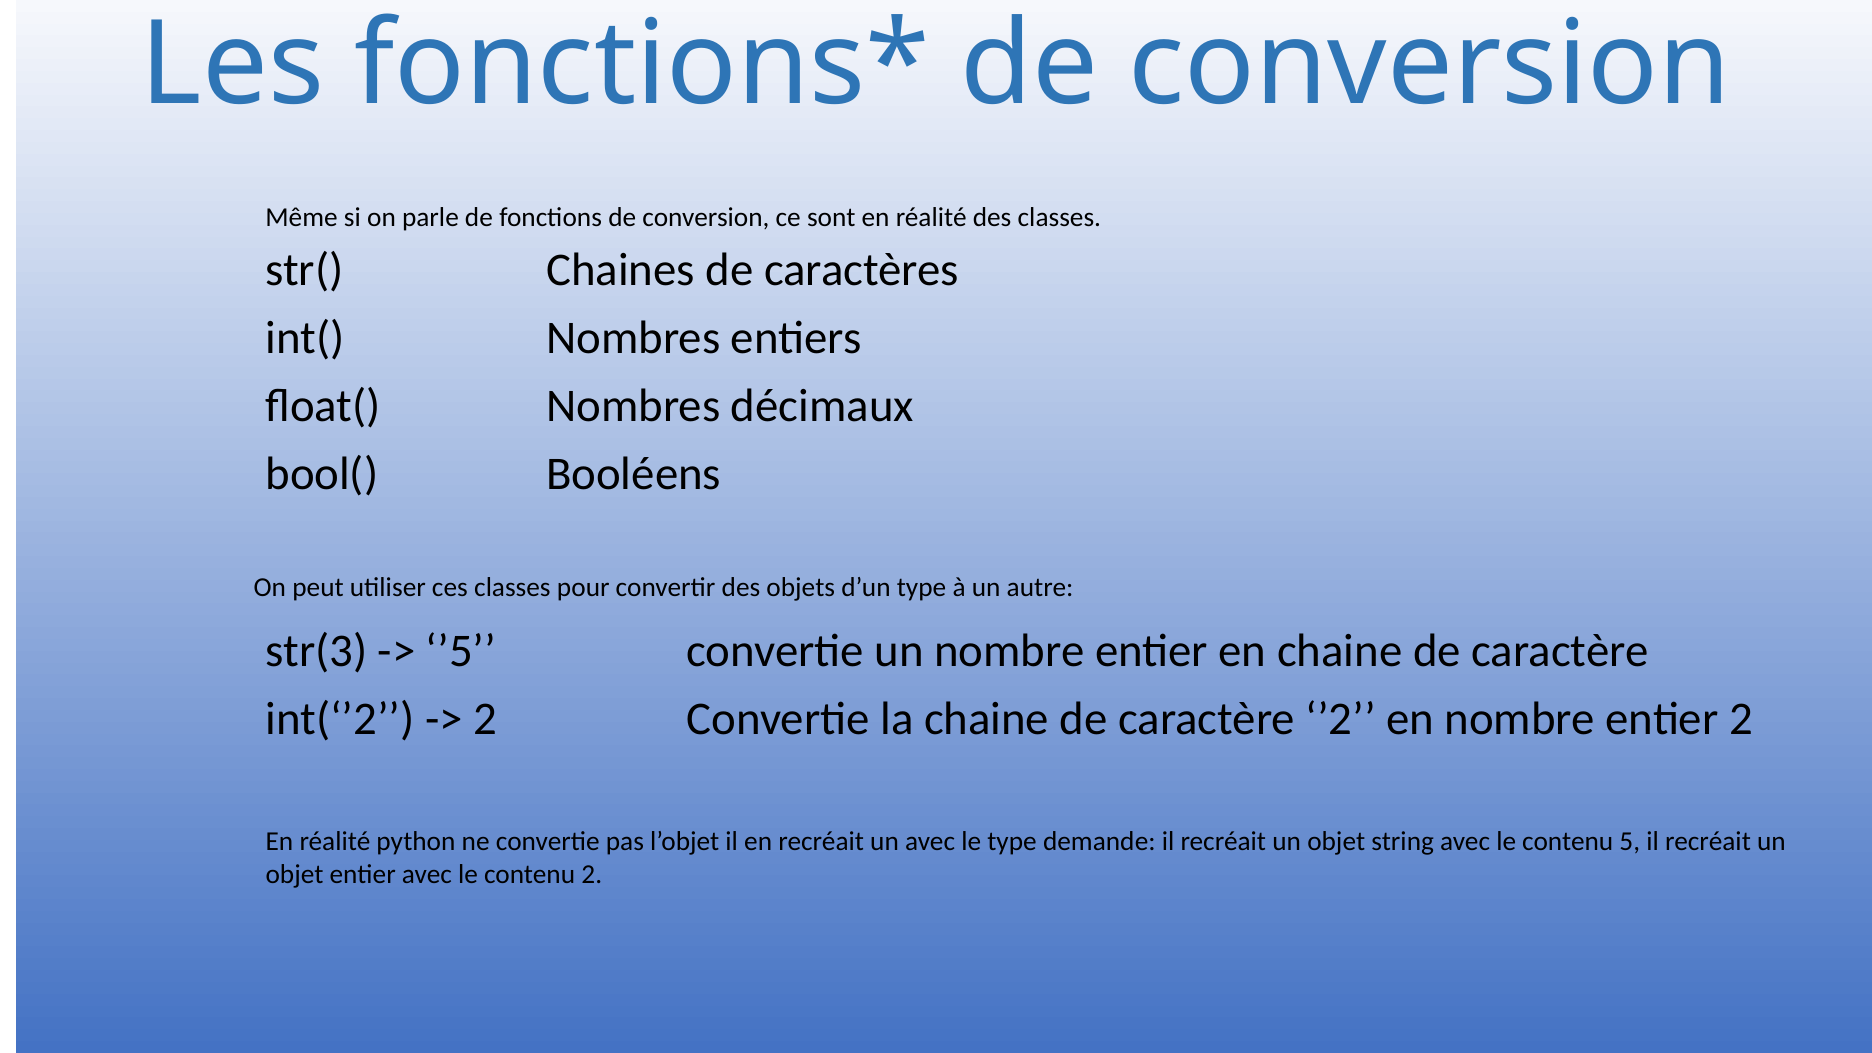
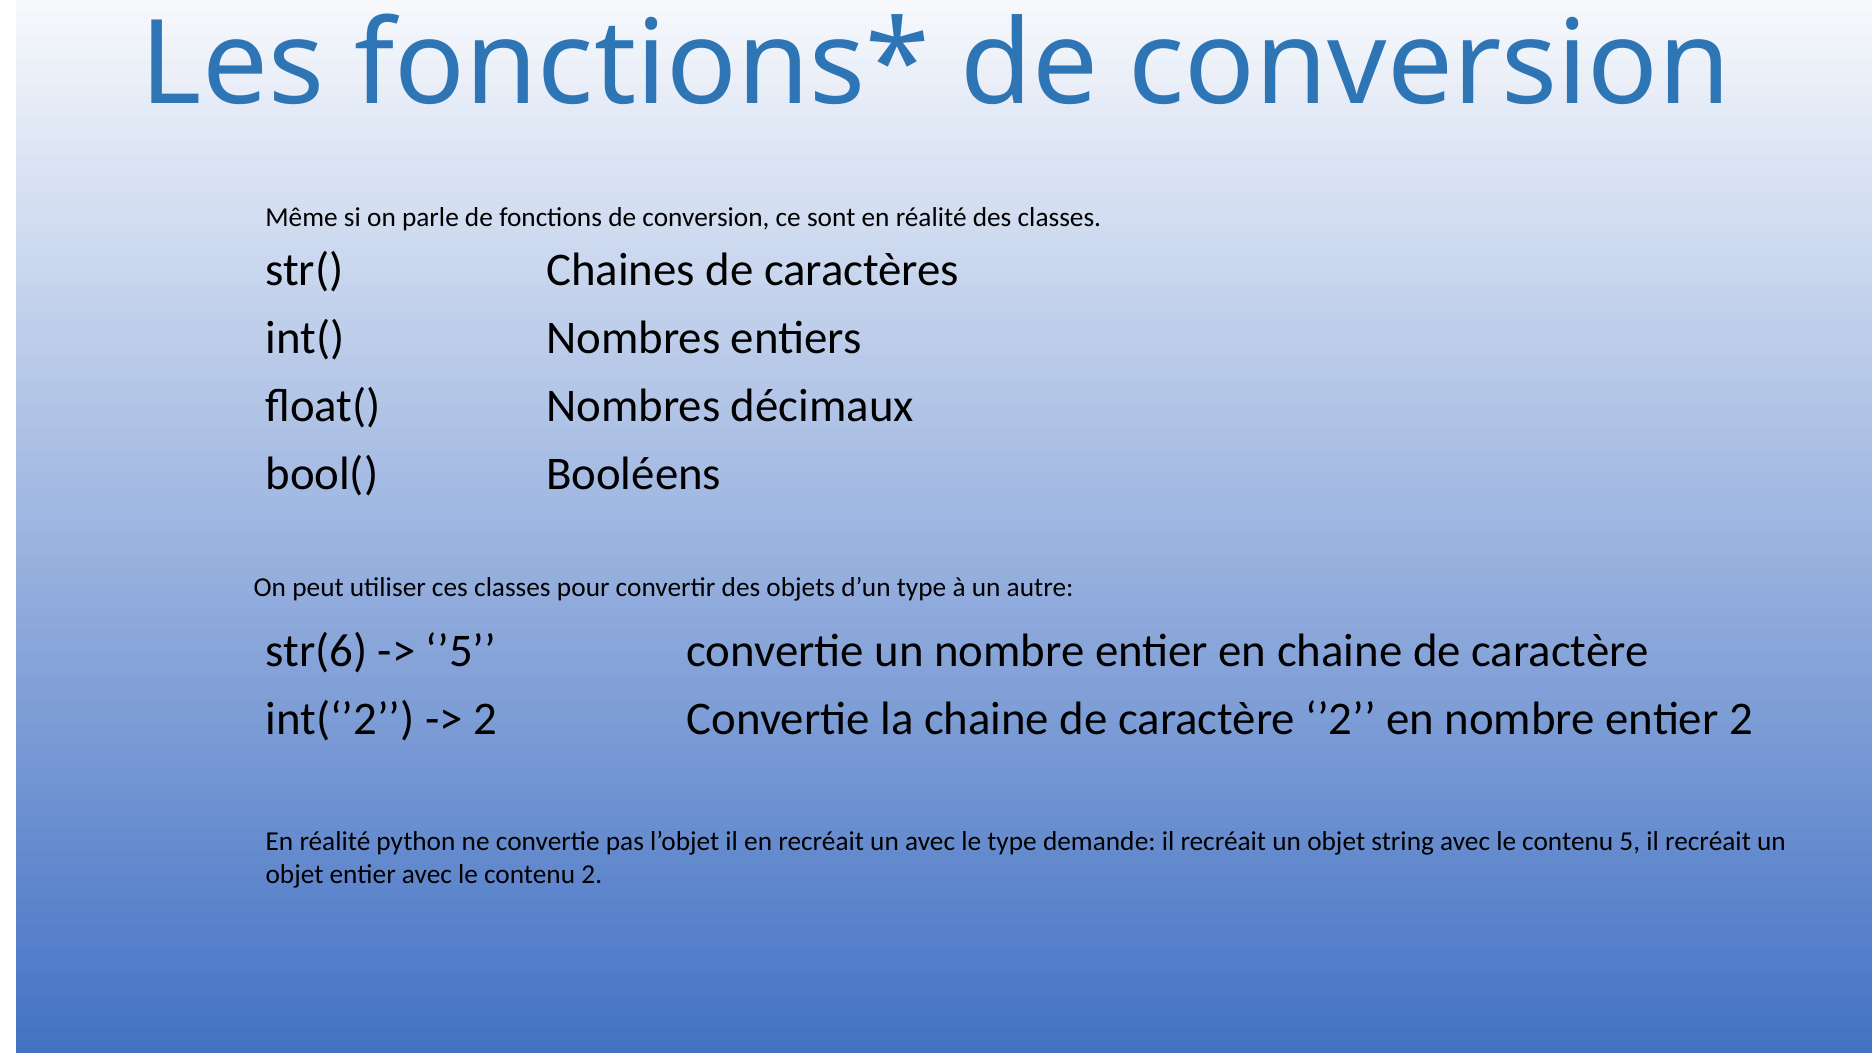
str(3: str(3 -> str(6
